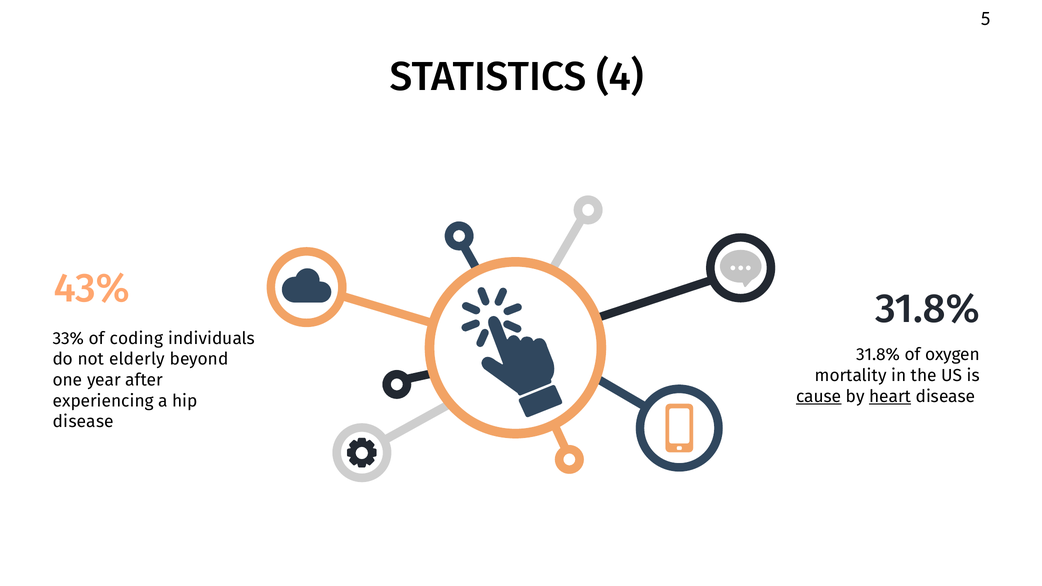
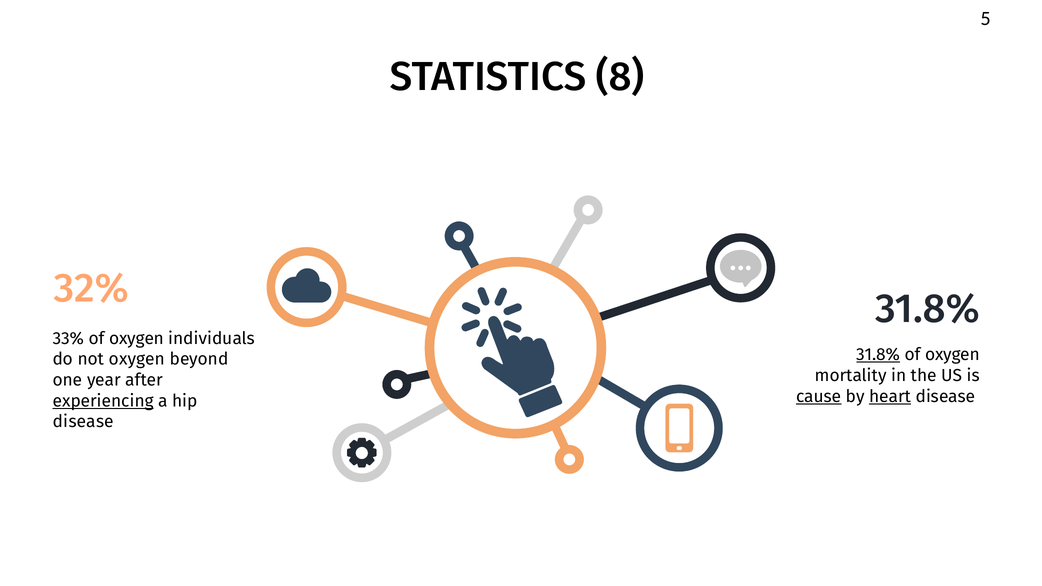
4: 4 -> 8
43%: 43% -> 32%
33% of coding: coding -> oxygen
31.8% at (878, 355) underline: none -> present
not elderly: elderly -> oxygen
experiencing underline: none -> present
